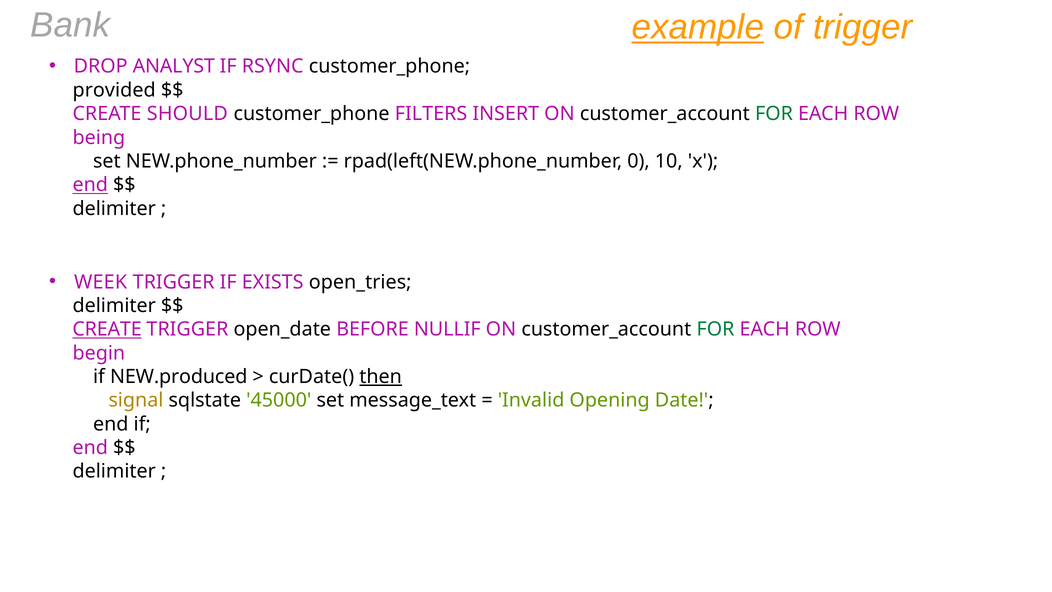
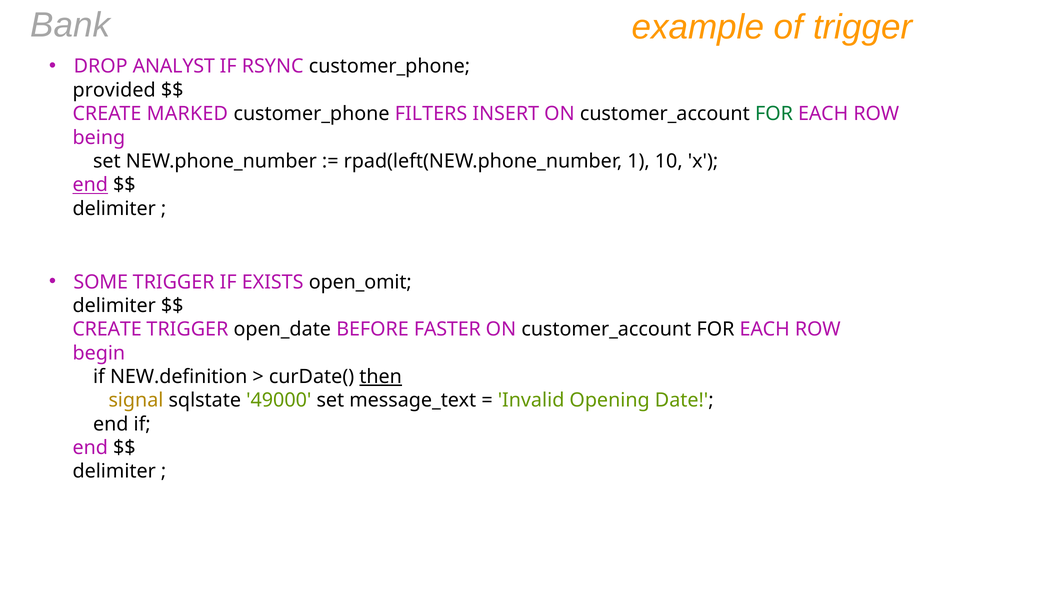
example underline: present -> none
SHOULD: SHOULD -> MARKED
0: 0 -> 1
WEEK: WEEK -> SOME
open_tries: open_tries -> open_omit
CREATE at (107, 329) underline: present -> none
NULLIF: NULLIF -> FASTER
FOR at (716, 329) colour: green -> black
NEW.produced: NEW.produced -> NEW.definition
45000: 45000 -> 49000
